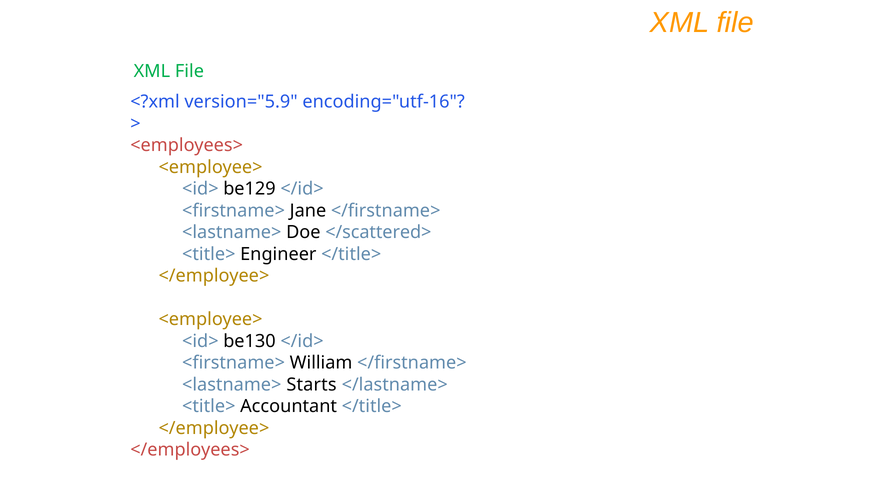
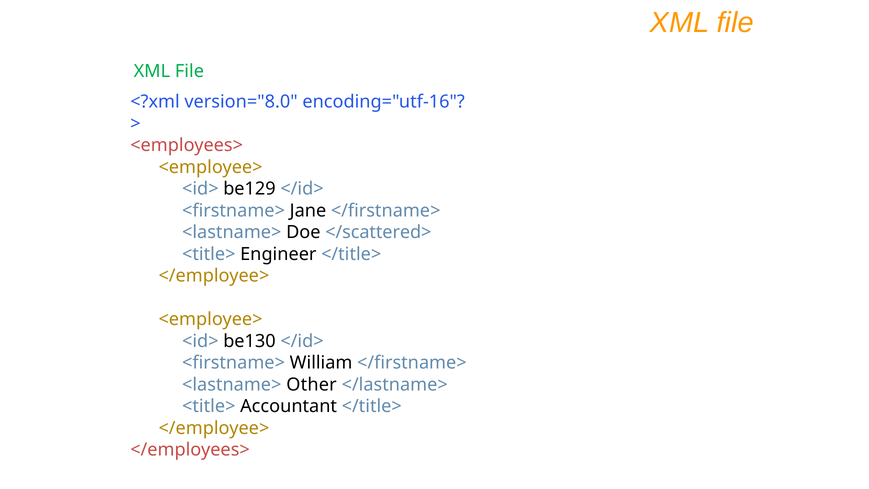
version="5.9: version="5.9 -> version="8.0
Starts: Starts -> Other
